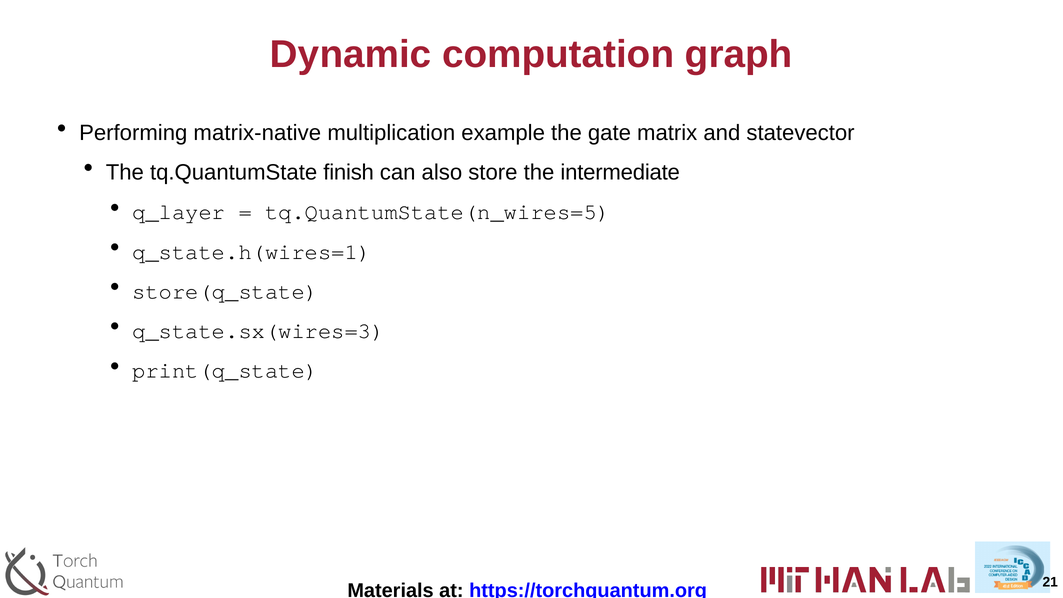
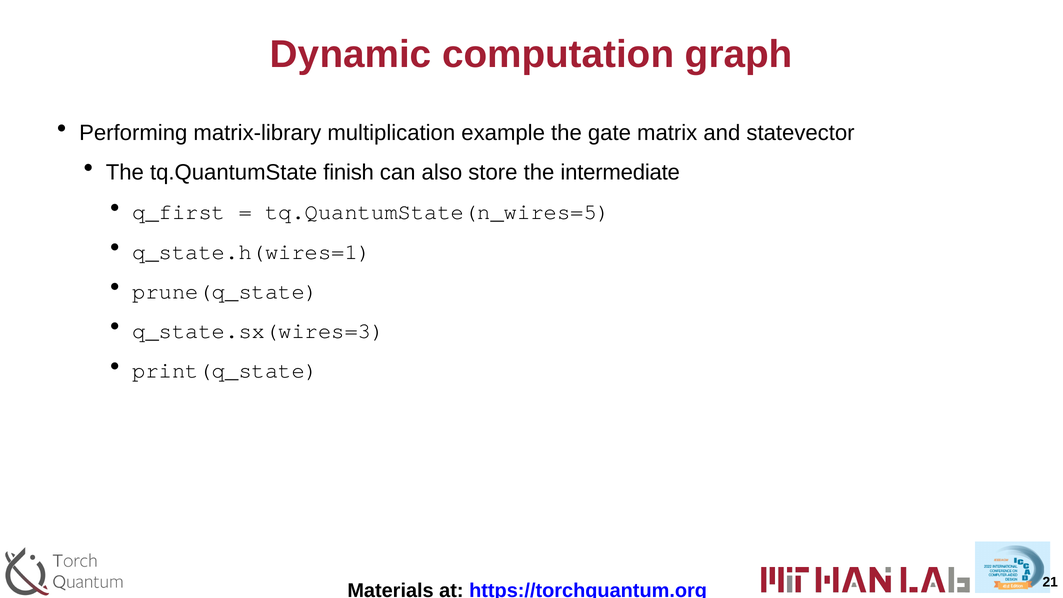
matrix-native: matrix-native -> matrix-library
q_layer: q_layer -> q_first
store(q_state: store(q_state -> prune(q_state
